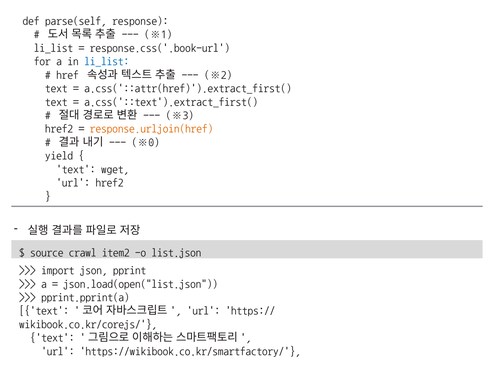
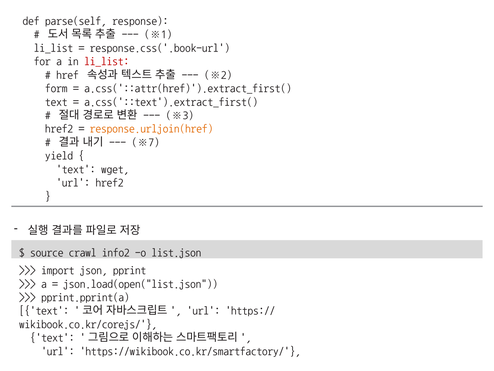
li_list at (107, 61) colour: blue -> red
text at (56, 88): text -> form
※0: ※0 -> ※7
item2: item2 -> info2
